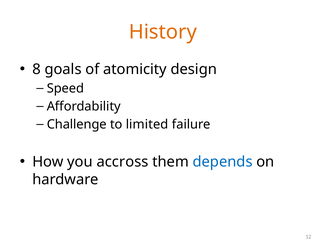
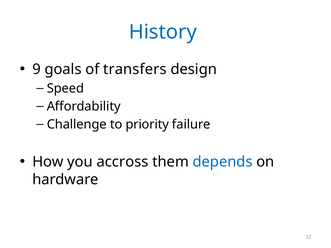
History colour: orange -> blue
8: 8 -> 9
atomicity: atomicity -> transfers
limited: limited -> priority
